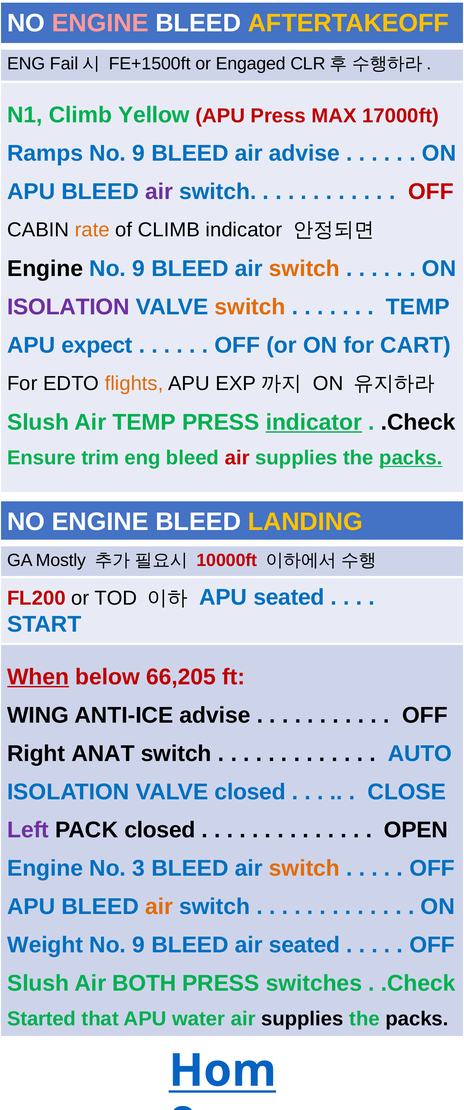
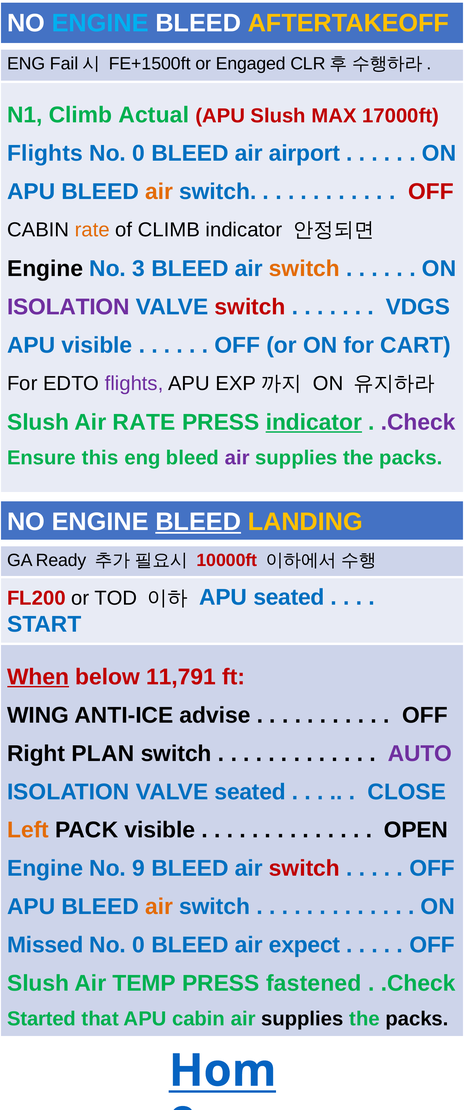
ENGINE at (100, 23) colour: pink -> light blue
Yellow: Yellow -> Actual
APU Press: Press -> Slush
Ramps at (45, 153): Ramps -> Flights
9 at (139, 153): 9 -> 0
air advise: advise -> airport
air at (159, 192) colour: purple -> orange
9 at (139, 269): 9 -> 3
switch at (250, 307) colour: orange -> red
TEMP at (418, 307): TEMP -> VDGS
APU expect: expect -> visible
flights at (134, 384) colour: orange -> purple
Air TEMP: TEMP -> RATE
.Check at (418, 422) colour: black -> purple
trim: trim -> this
air at (237, 458) colour: red -> purple
packs at (411, 458) underline: present -> none
BLEED at (198, 522) underline: none -> present
Mostly: Mostly -> Ready
66,205: 66,205 -> 11,791
ANAT: ANAT -> PLAN
AUTO colour: blue -> purple
VALVE closed: closed -> seated
Left colour: purple -> orange
PACK closed: closed -> visible
3: 3 -> 9
switch at (304, 869) colour: orange -> red
Weight: Weight -> Missed
9 at (139, 945): 9 -> 0
air seated: seated -> expect
BOTH: BOTH -> TEMP
switches: switches -> fastened
APU water: water -> cabin
